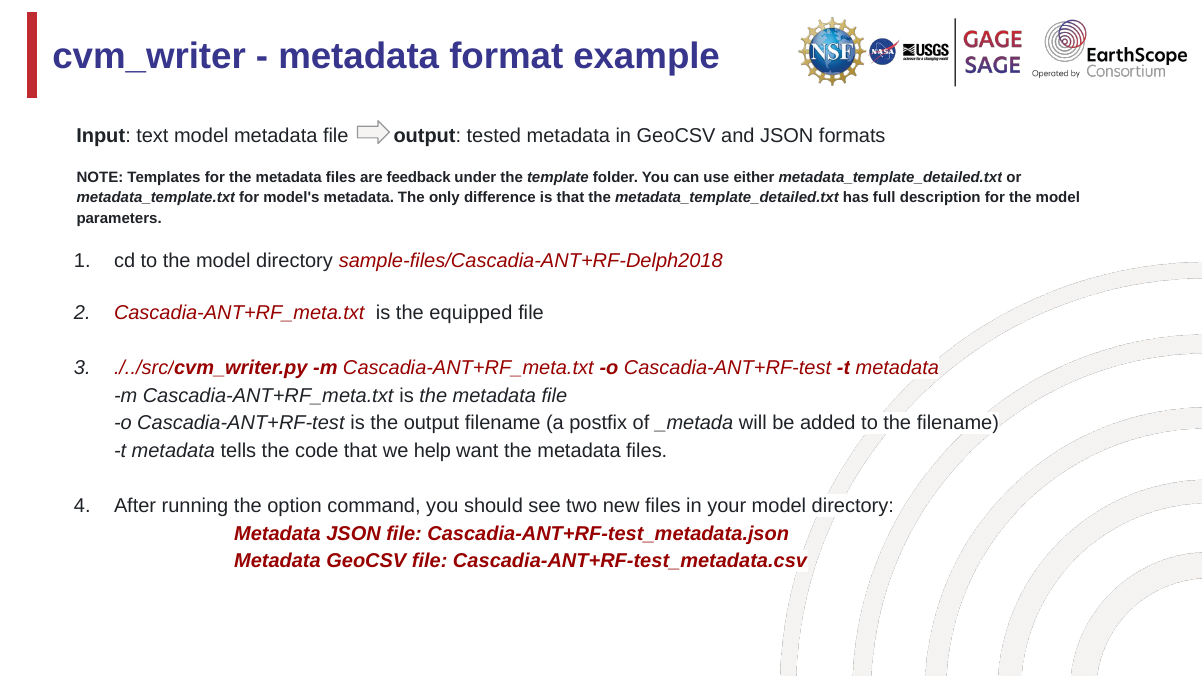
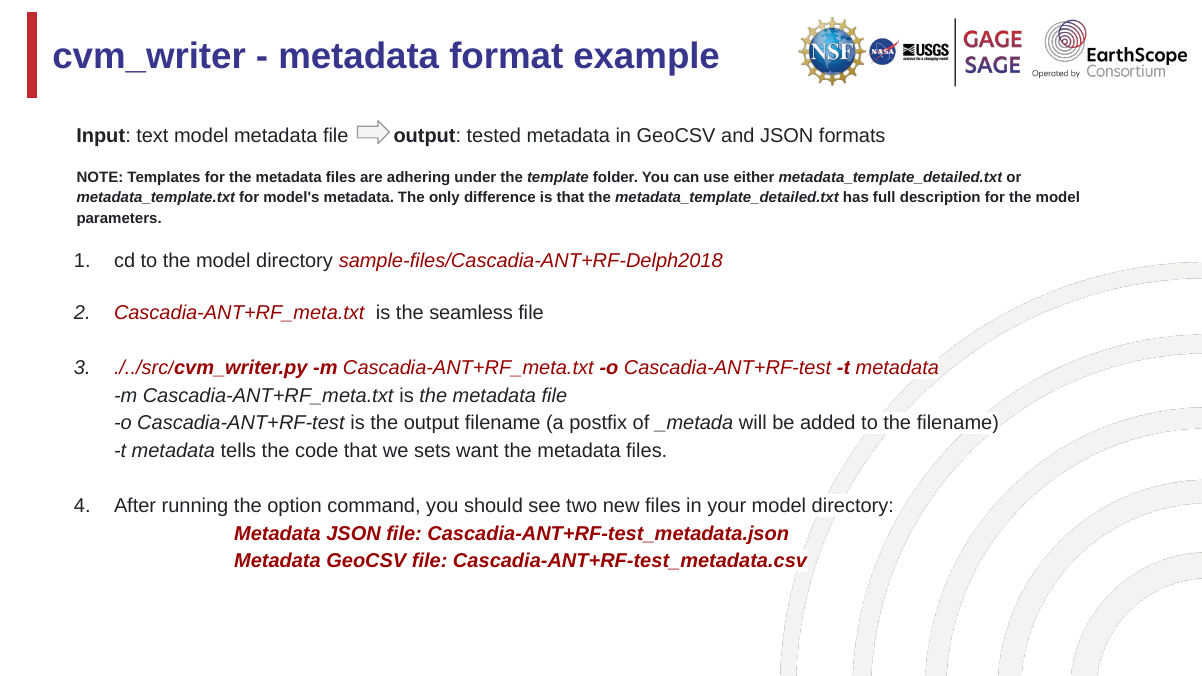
feedback: feedback -> adhering
equipped: equipped -> seamless
help: help -> sets
